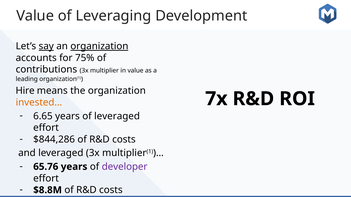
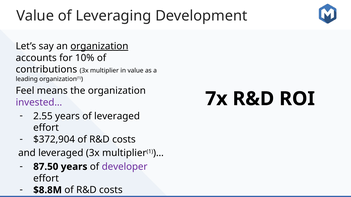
say underline: present -> none
75%: 75% -> 10%
Hire: Hire -> Feel
invested… colour: orange -> purple
6.65: 6.65 -> 2.55
$844,286: $844,286 -> $372,904
65.76: 65.76 -> 87.50
